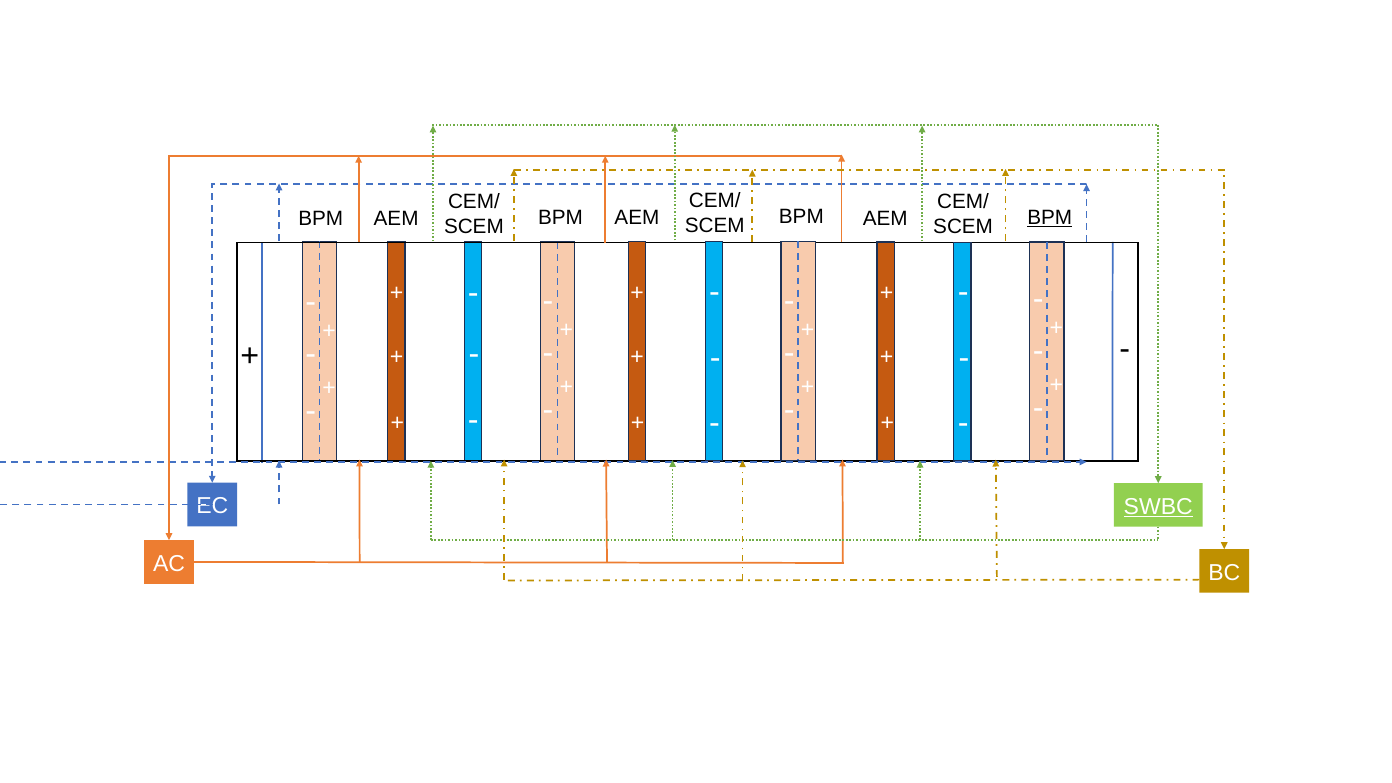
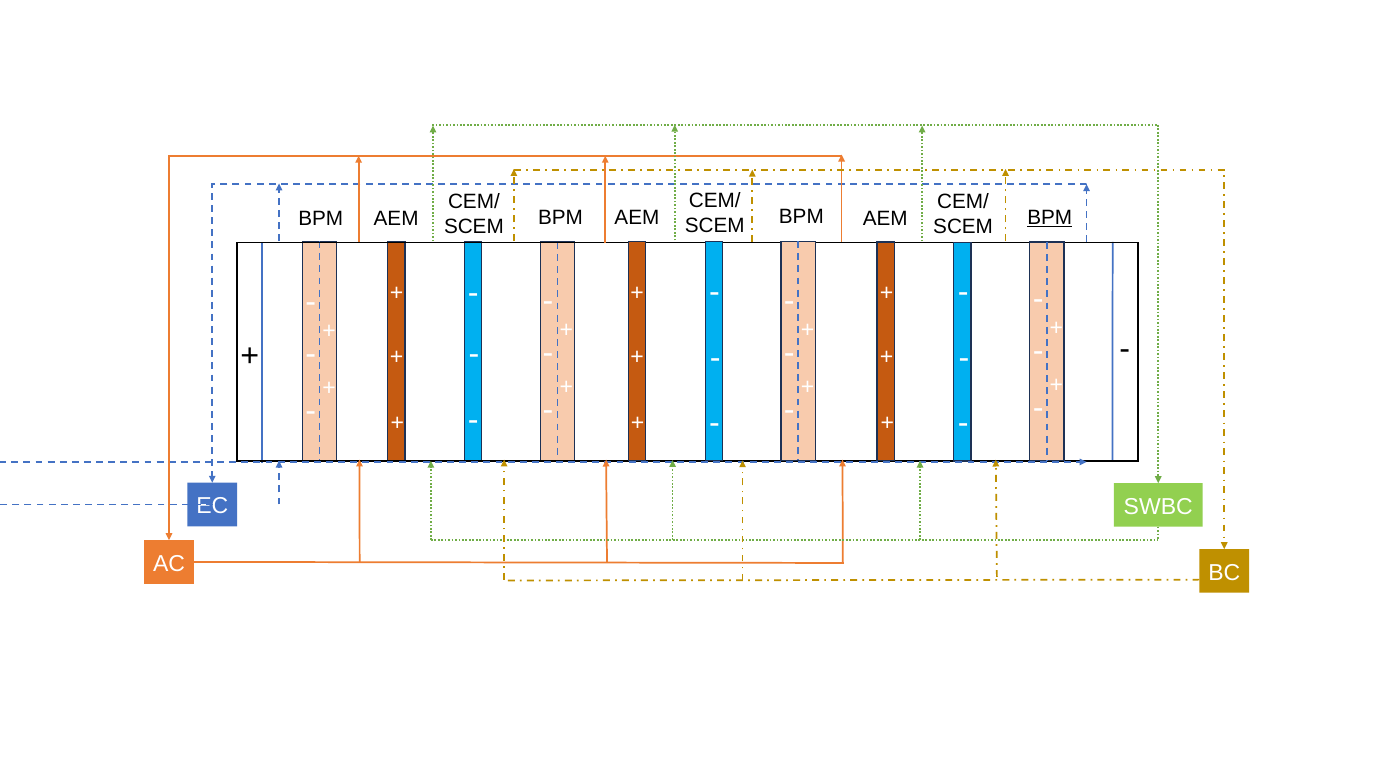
SWBC underline: present -> none
